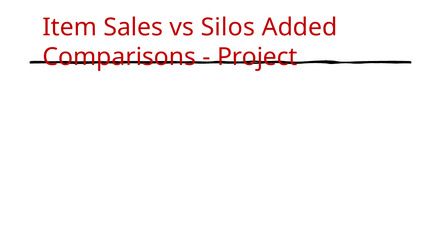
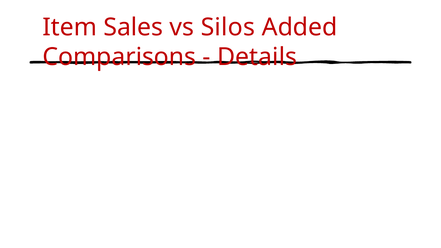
Project: Project -> Details
